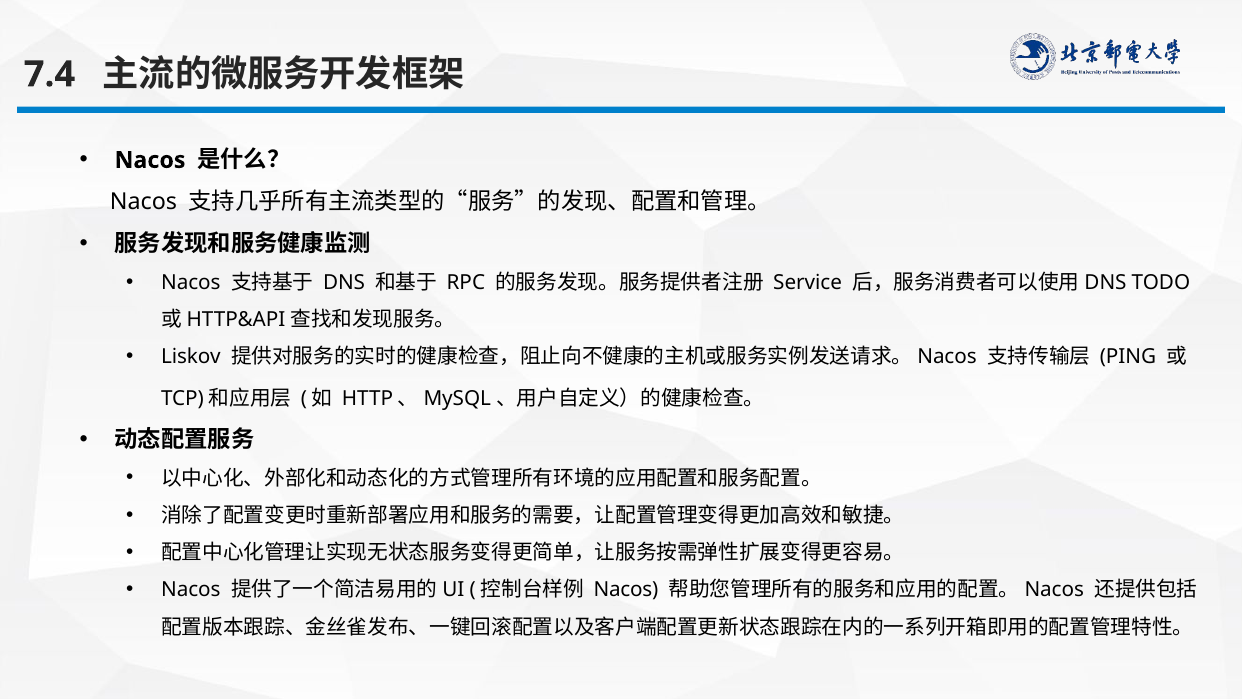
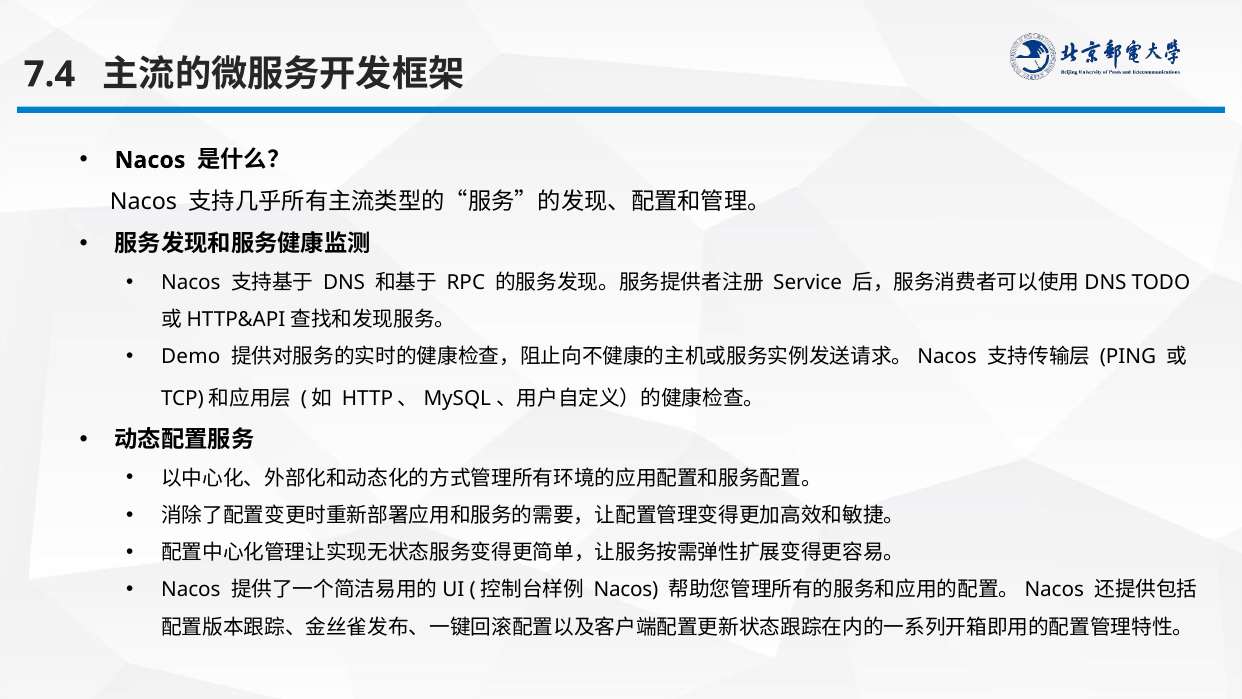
Liskov: Liskov -> Demo
